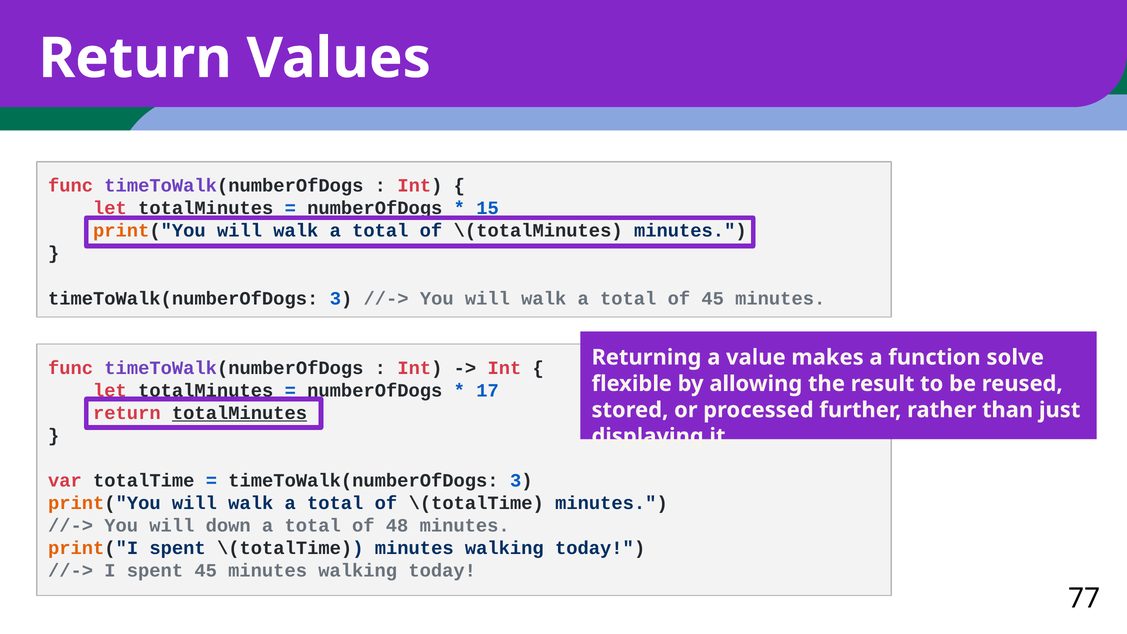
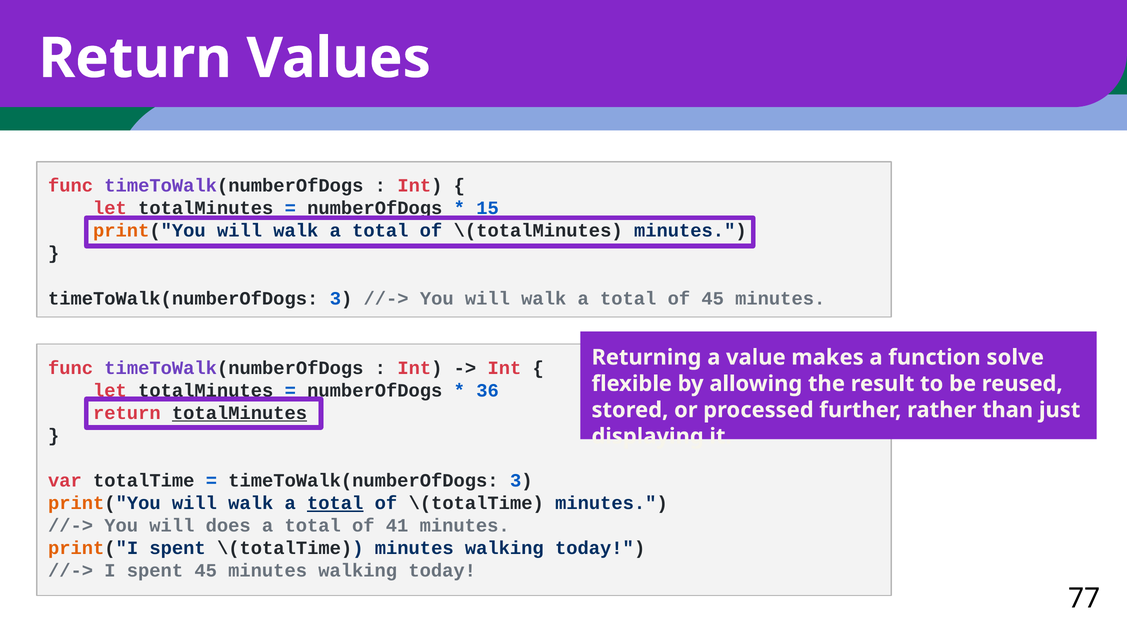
17: 17 -> 36
total at (335, 503) underline: none -> present
down: down -> does
48: 48 -> 41
